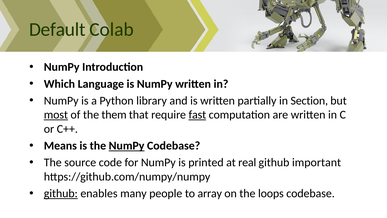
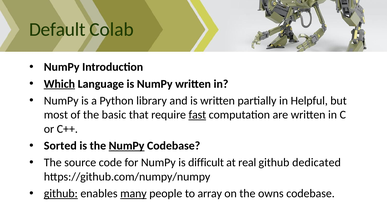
Which underline: none -> present
Section: Section -> Helpful
most underline: present -> none
them: them -> basic
Means: Means -> Sorted
printed: printed -> difficult
important: important -> dedicated
many underline: none -> present
loops: loops -> owns
